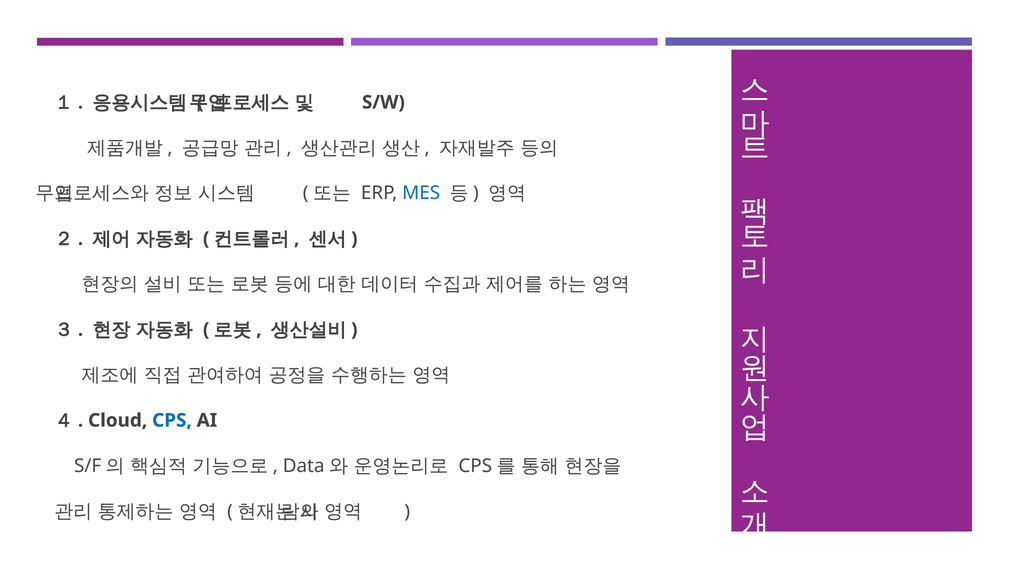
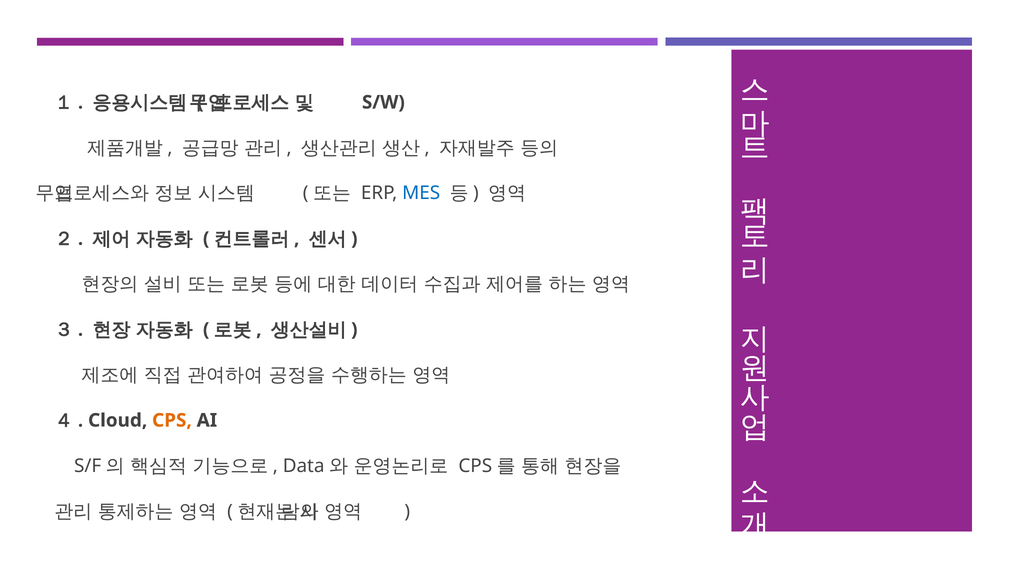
CPS colour: blue -> orange
